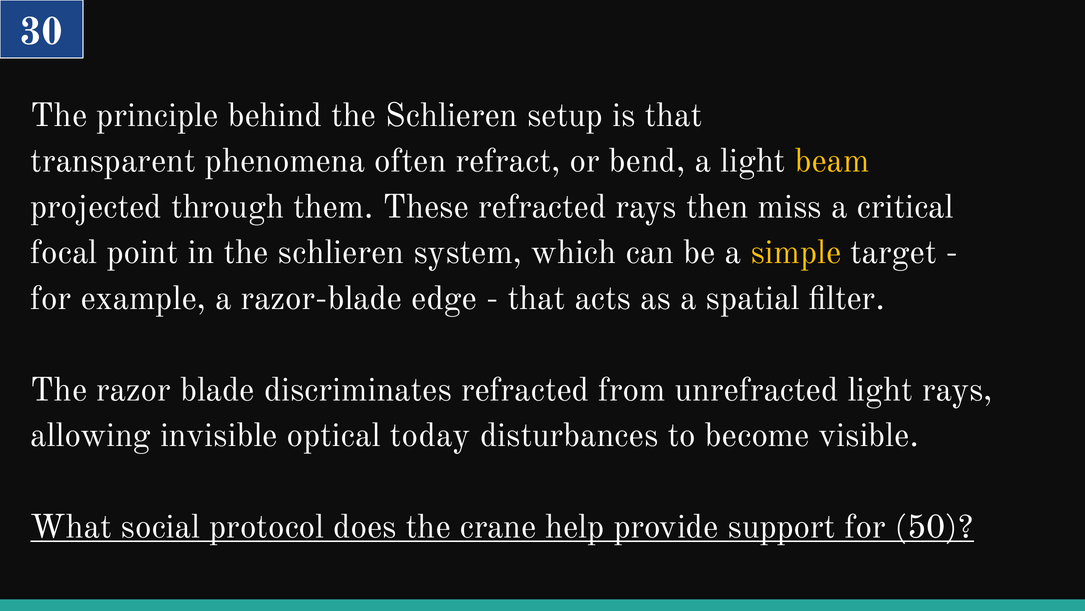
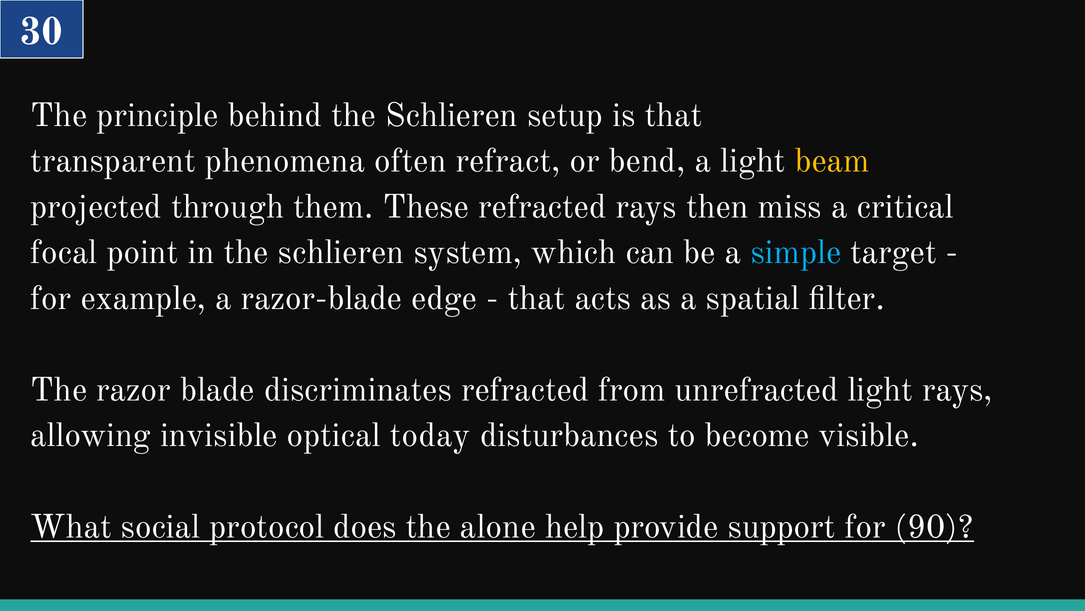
simple colour: yellow -> light blue
crane: crane -> alone
50: 50 -> 90
